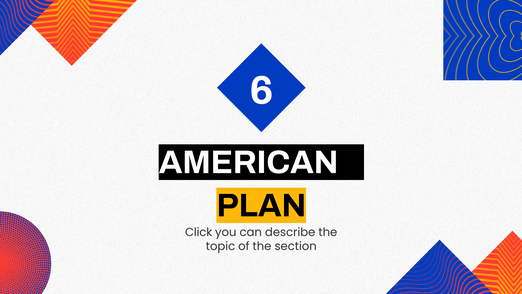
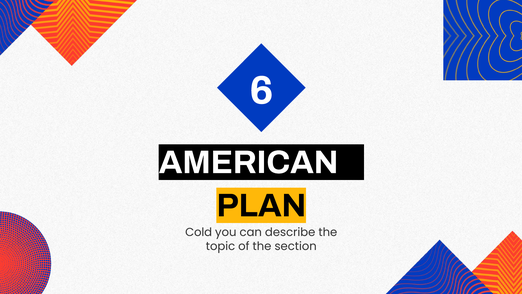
Click: Click -> Cold
